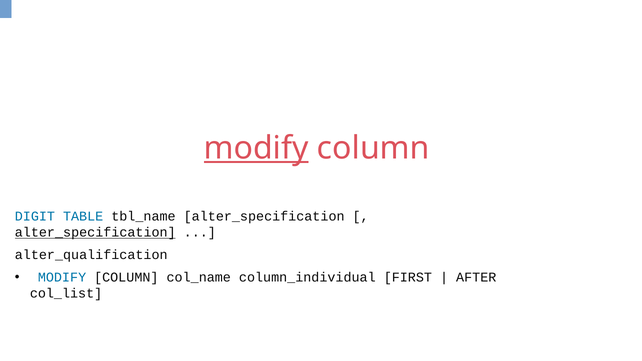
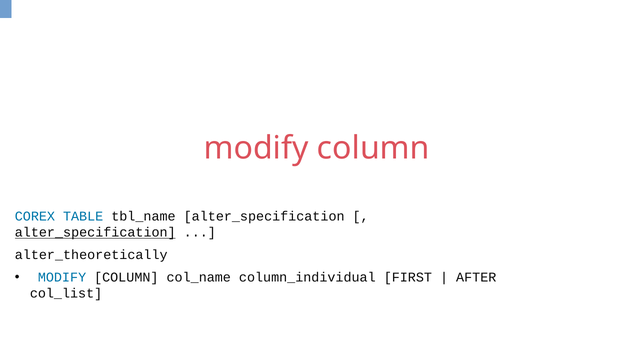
modify at (256, 148) underline: present -> none
DIGIT: DIGIT -> COREX
alter_qualification: alter_qualification -> alter_theoretically
